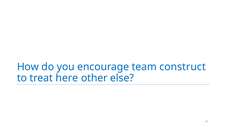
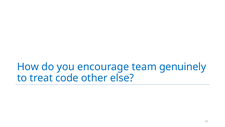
construct: construct -> genuinely
here: here -> code
